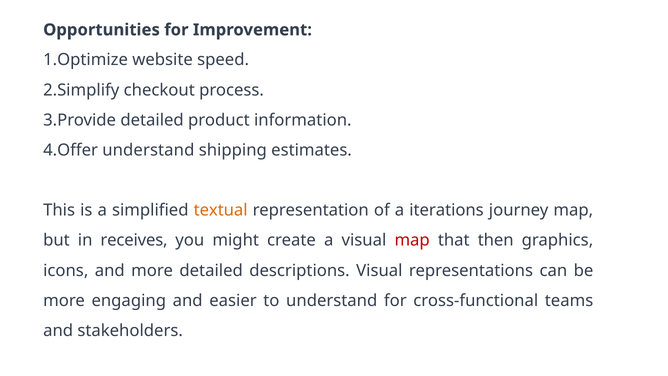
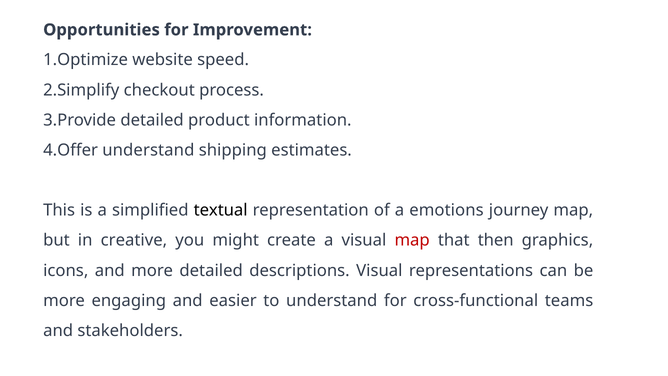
textual colour: orange -> black
iterations: iterations -> emotions
receives: receives -> creative
